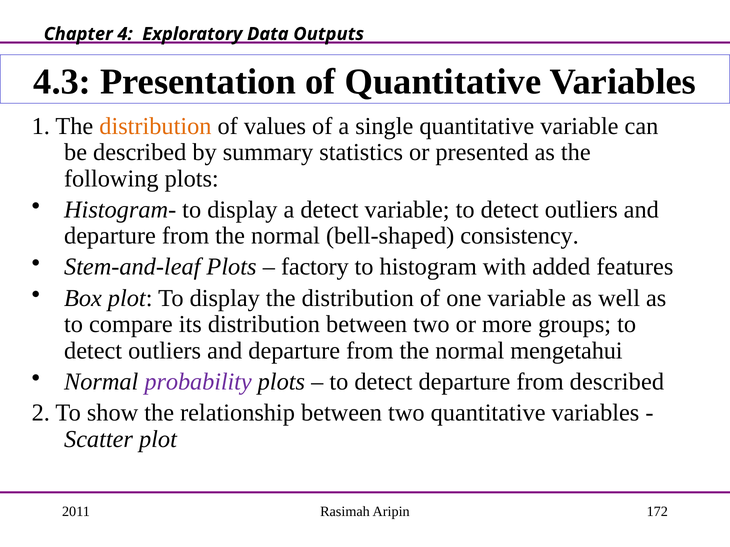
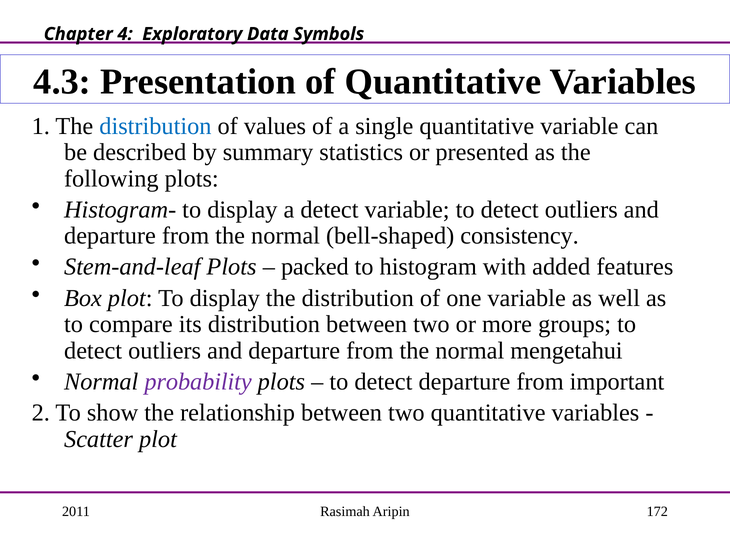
Outputs: Outputs -> Symbols
distribution at (155, 126) colour: orange -> blue
factory: factory -> packed
from described: described -> important
